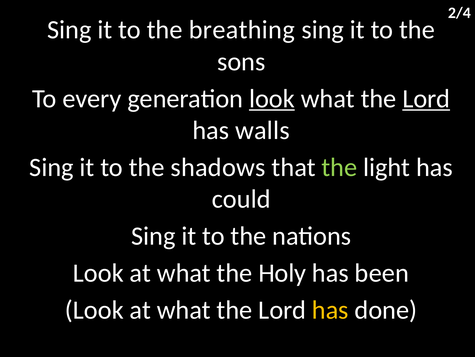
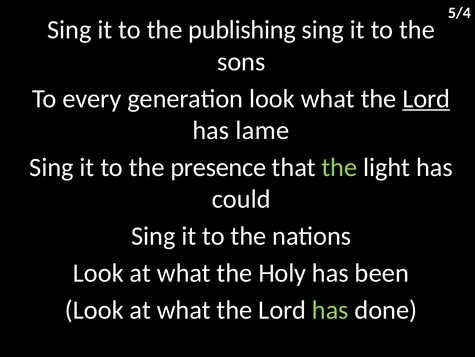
2/4: 2/4 -> 5/4
breathing: breathing -> publishing
look at (272, 98) underline: present -> none
walls: walls -> lame
shadows: shadows -> presence
has at (330, 310) colour: yellow -> light green
